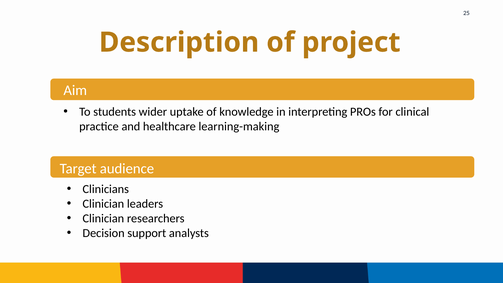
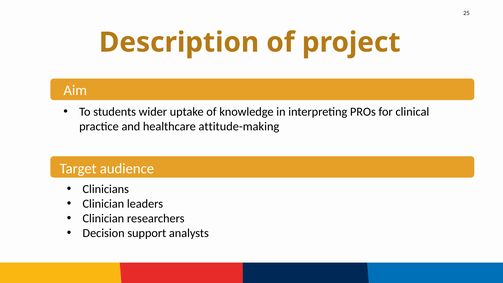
learning-making: learning-making -> attitude-making
